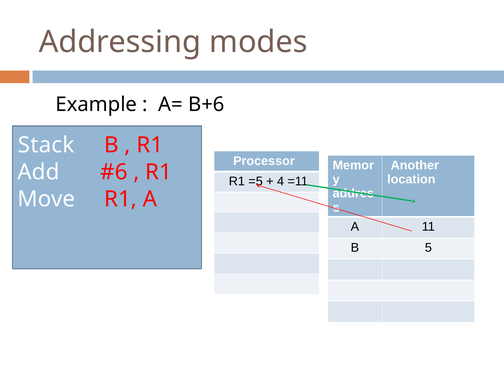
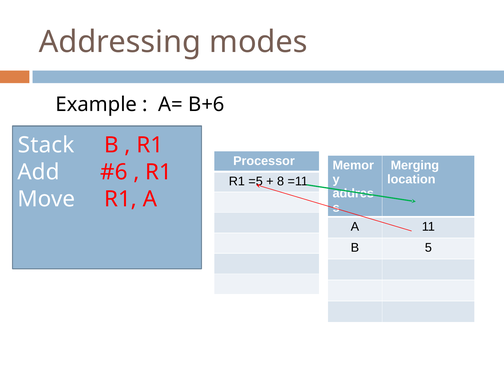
Another: Another -> Merging
4: 4 -> 8
